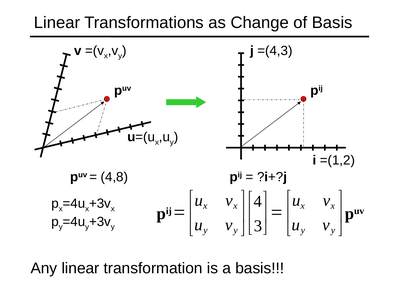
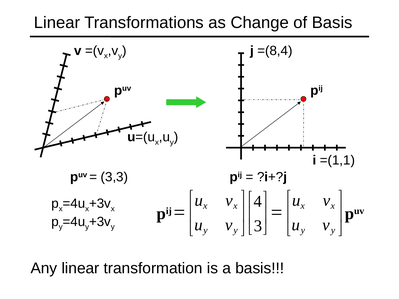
=(4,3: =(4,3 -> =(8,4
=(1,2: =(1,2 -> =(1,1
4,8: 4,8 -> 3,3
